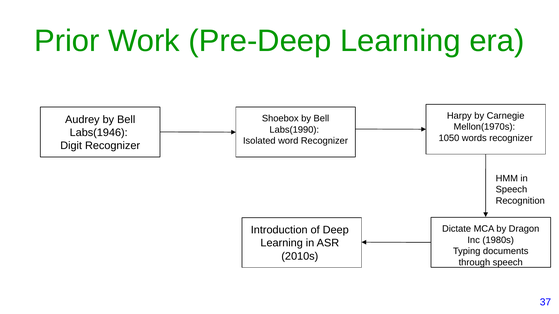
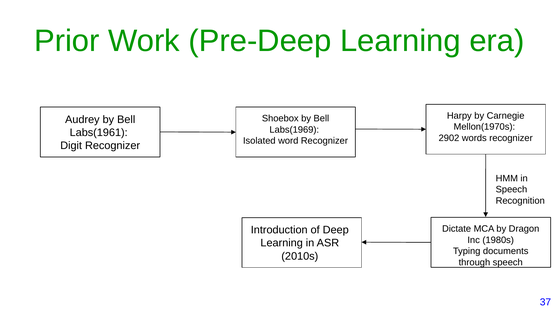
Labs(1990: Labs(1990 -> Labs(1969
Labs(1946: Labs(1946 -> Labs(1961
1050: 1050 -> 2902
